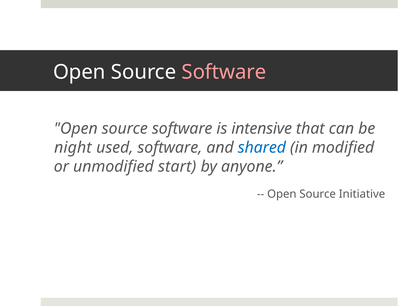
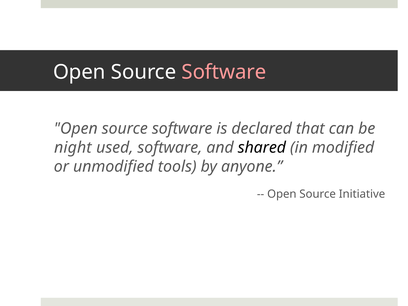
intensive: intensive -> declared
shared colour: blue -> black
start: start -> tools
